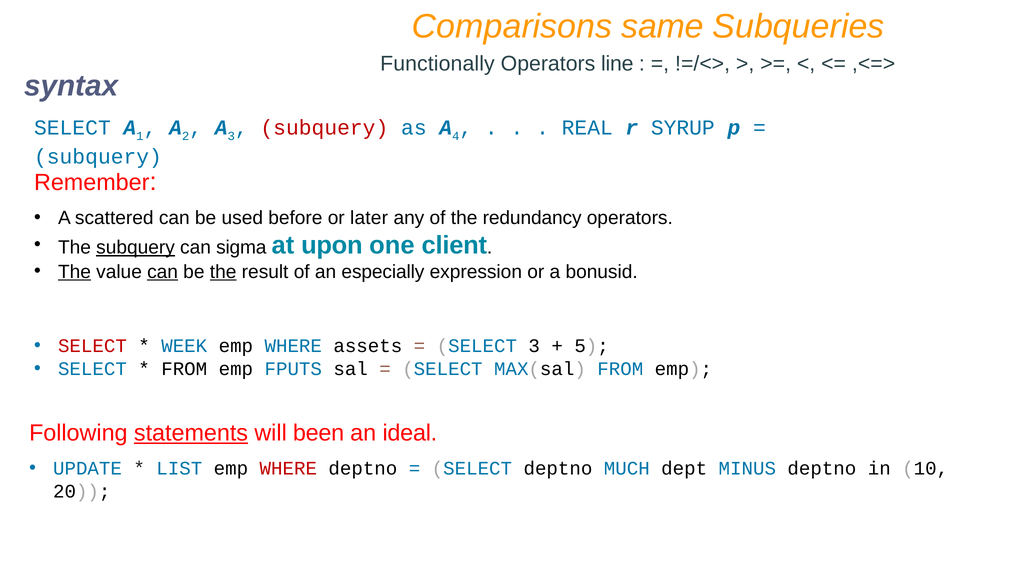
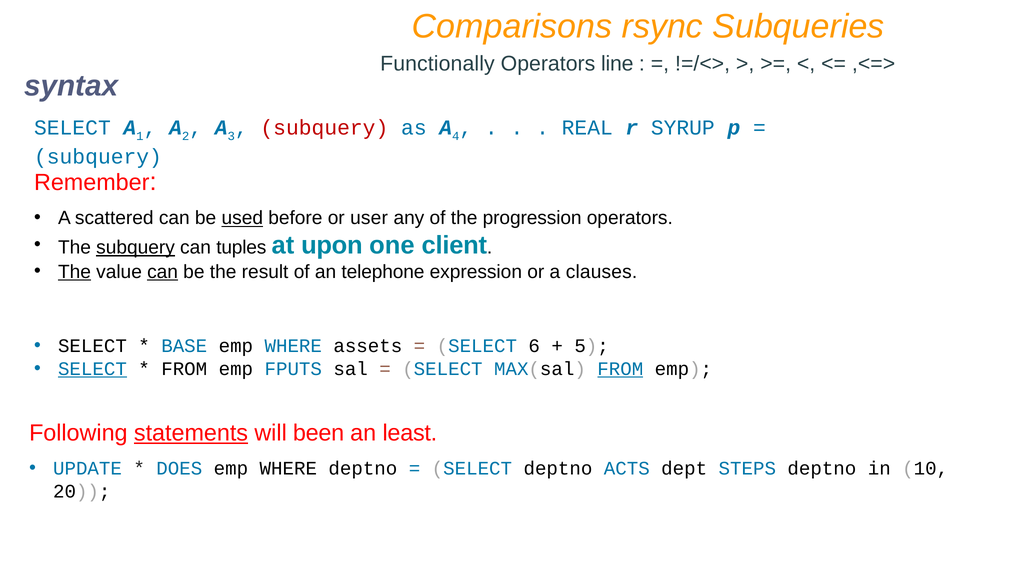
same: same -> rsync
used underline: none -> present
later: later -> user
redundancy: redundancy -> progression
sigma: sigma -> tuples
the at (223, 272) underline: present -> none
especially: especially -> telephone
bonusid: bonusid -> clauses
SELECT at (92, 346) colour: red -> black
WEEK: WEEK -> BASE
SELECT 3: 3 -> 6
SELECT at (92, 369) underline: none -> present
FROM at (620, 369) underline: none -> present
ideal: ideal -> least
LIST: LIST -> DOES
WHERE at (288, 468) colour: red -> black
MUCH: MUCH -> ACTS
MINUS: MINUS -> STEPS
